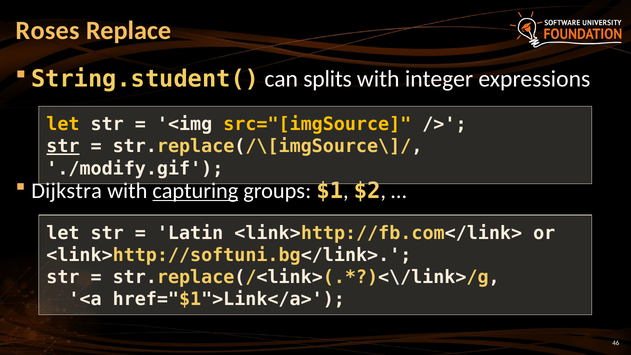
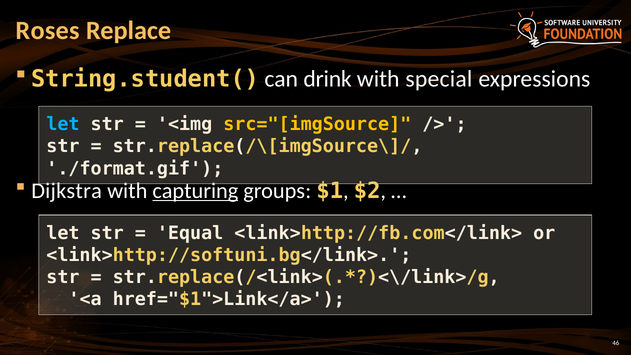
splits: splits -> drink
integer: integer -> special
let at (63, 124) colour: yellow -> light blue
str at (63, 146) underline: present -> none
./modify.gif: ./modify.gif -> ./format.gif
Latin: Latin -> Equal
